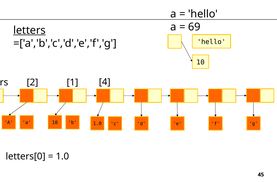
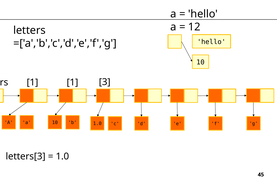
69: 69 -> 12
letters at (29, 30) underline: present -> none
2 at (32, 82): 2 -> 1
4: 4 -> 3
letters[0: letters[0 -> letters[3
